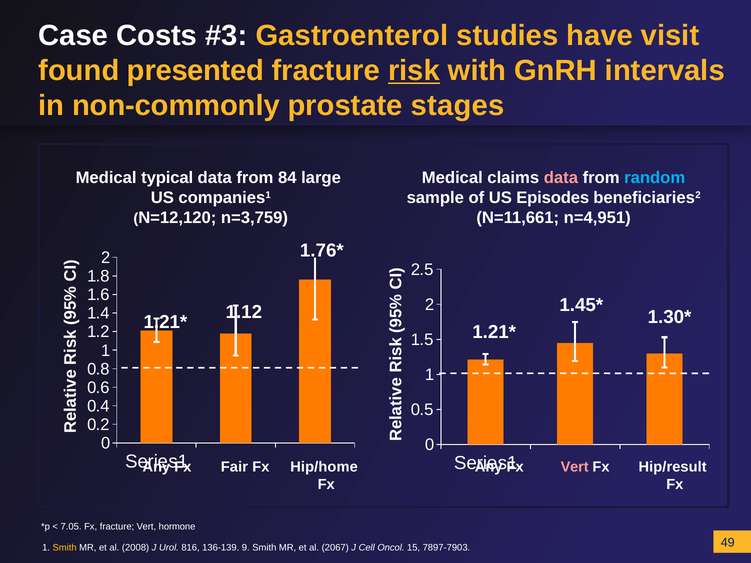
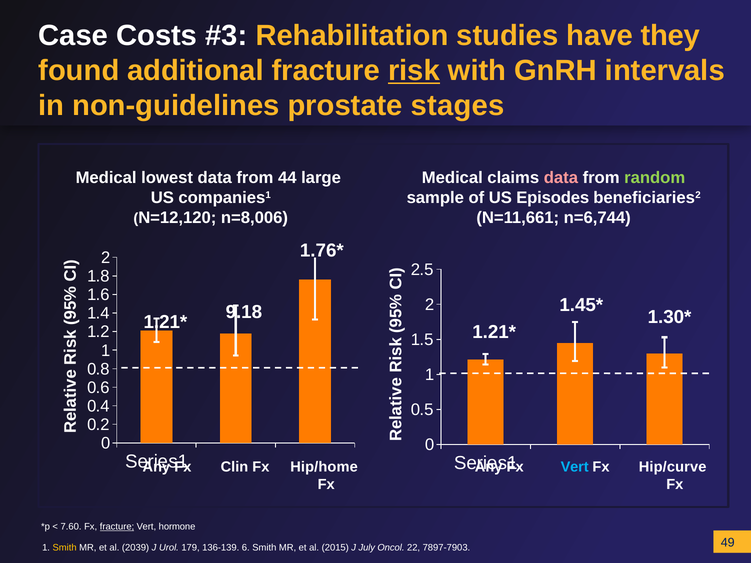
Gastroenterol: Gastroenterol -> Rehabilitation
visit: visit -> they
presented: presented -> additional
non-commonly: non-commonly -> non-guidelines
typical: typical -> lowest
84: 84 -> 44
random colour: light blue -> light green
n=3,759: n=3,759 -> n=8,006
n=4,951: n=4,951 -> n=6,744
1.12: 1.12 -> 9.18
Fair: Fair -> Clin
Vert at (575, 467) colour: pink -> light blue
Hip/result: Hip/result -> Hip/curve
7.05: 7.05 -> 7.60
fracture at (117, 527) underline: none -> present
2008: 2008 -> 2039
816: 816 -> 179
136-139 9: 9 -> 6
2067: 2067 -> 2015
Cell: Cell -> July
15: 15 -> 22
